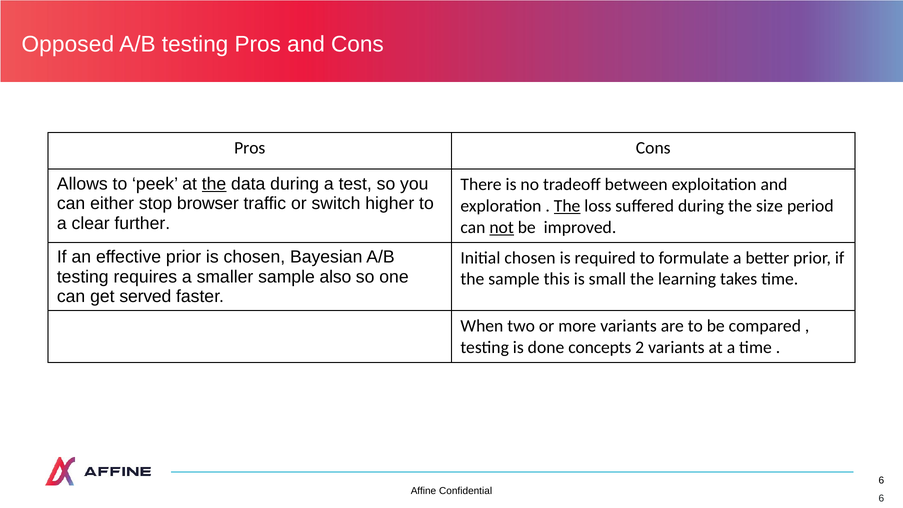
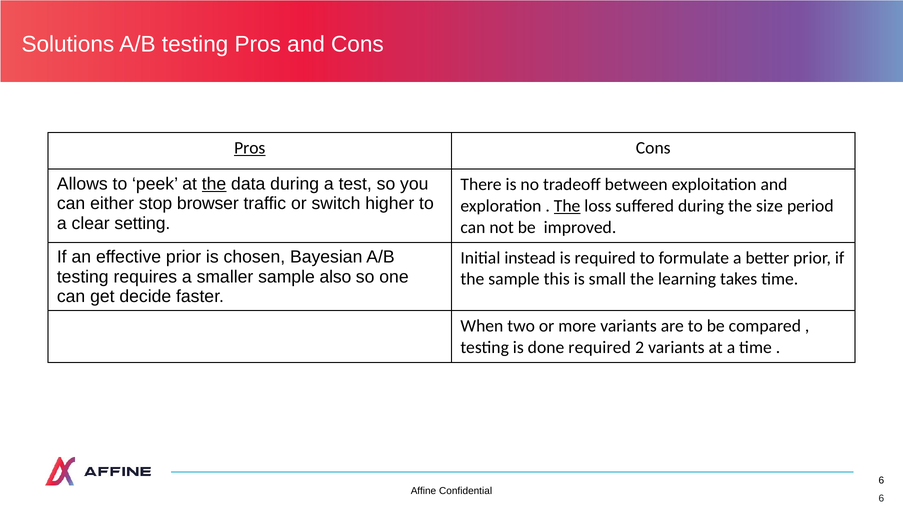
Opposed: Opposed -> Solutions
Pros at (250, 148) underline: none -> present
further: further -> setting
not underline: present -> none
Initial chosen: chosen -> instead
served: served -> decide
done concepts: concepts -> required
